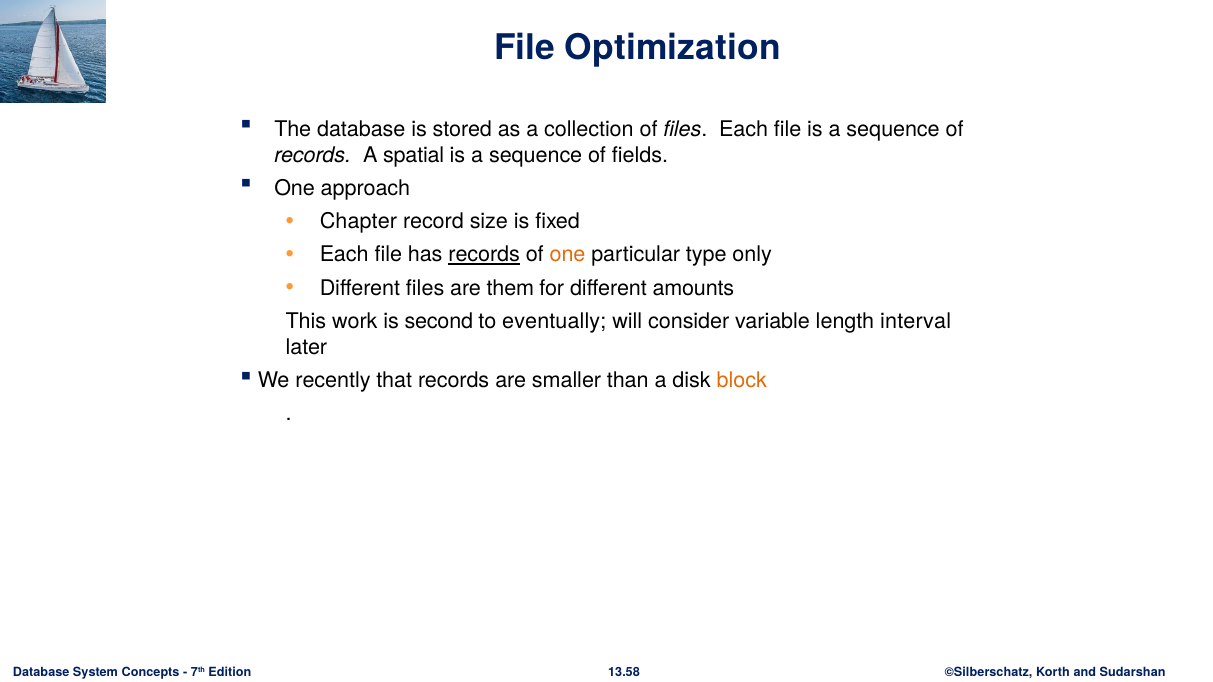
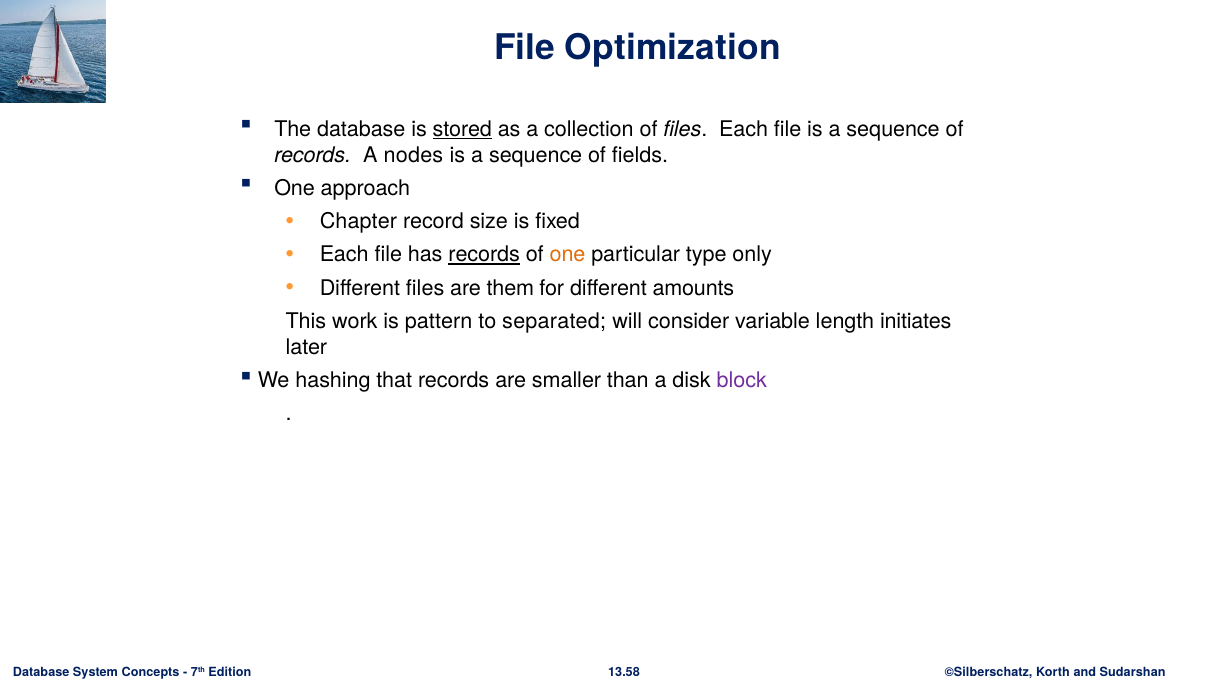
stored underline: none -> present
spatial: spatial -> nodes
second: second -> pattern
eventually: eventually -> separated
interval: interval -> initiates
recently: recently -> hashing
block colour: orange -> purple
